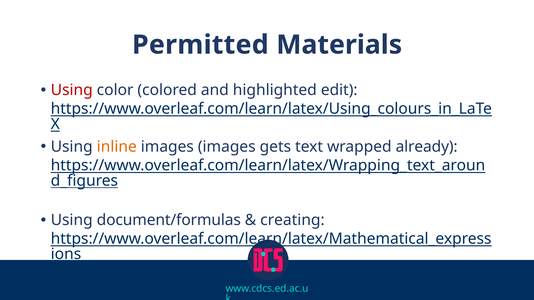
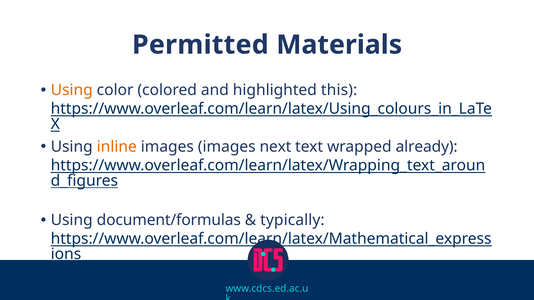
Using at (72, 90) colour: red -> orange
edit: edit -> this
gets: gets -> next
creating: creating -> typically
